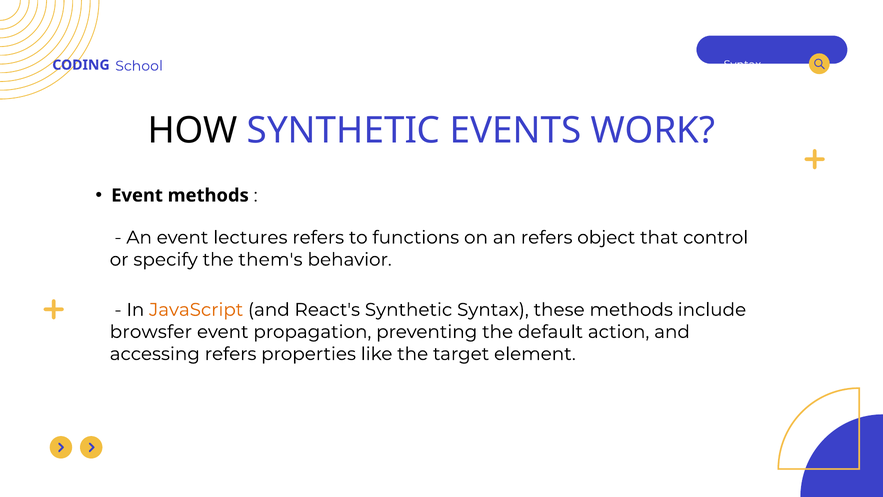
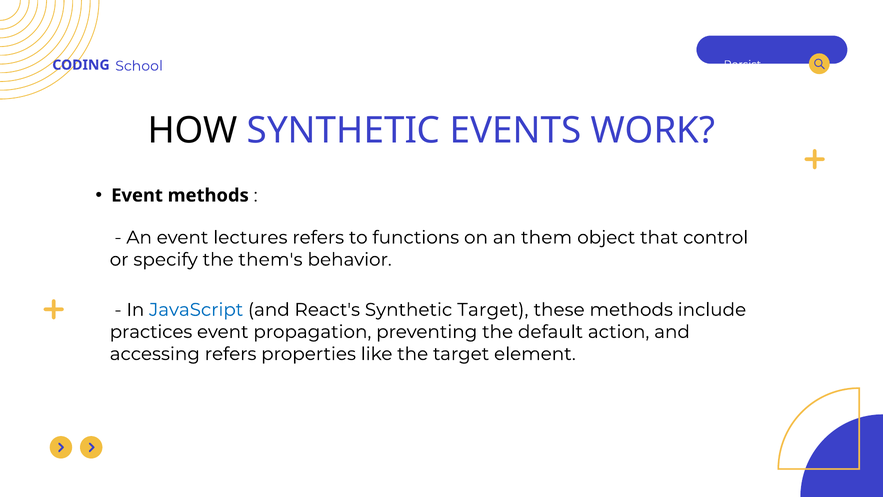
Syntax at (742, 64): Syntax -> Persist
an refers: refers -> them
JavaScript colour: orange -> blue
Synthetic Syntax: Syntax -> Target
browsfer: browsfer -> practices
